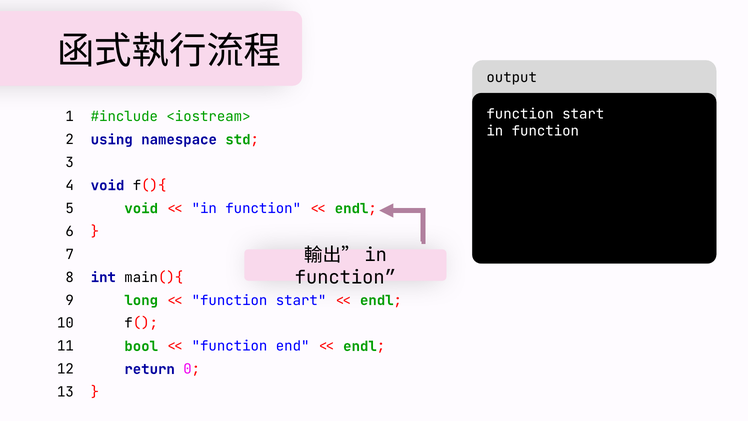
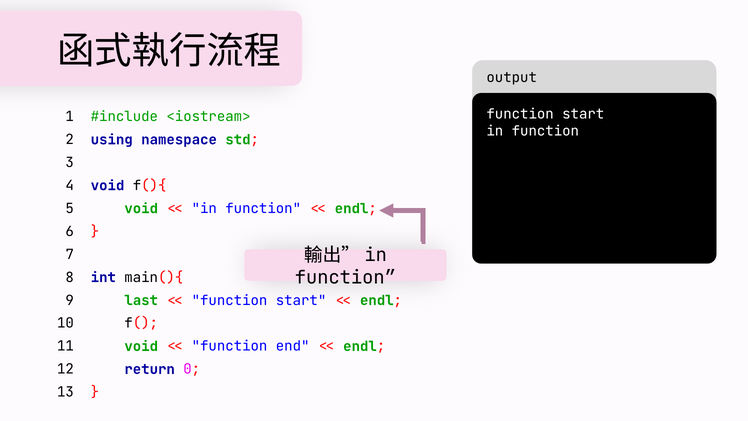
long: long -> last
11 bool: bool -> void
